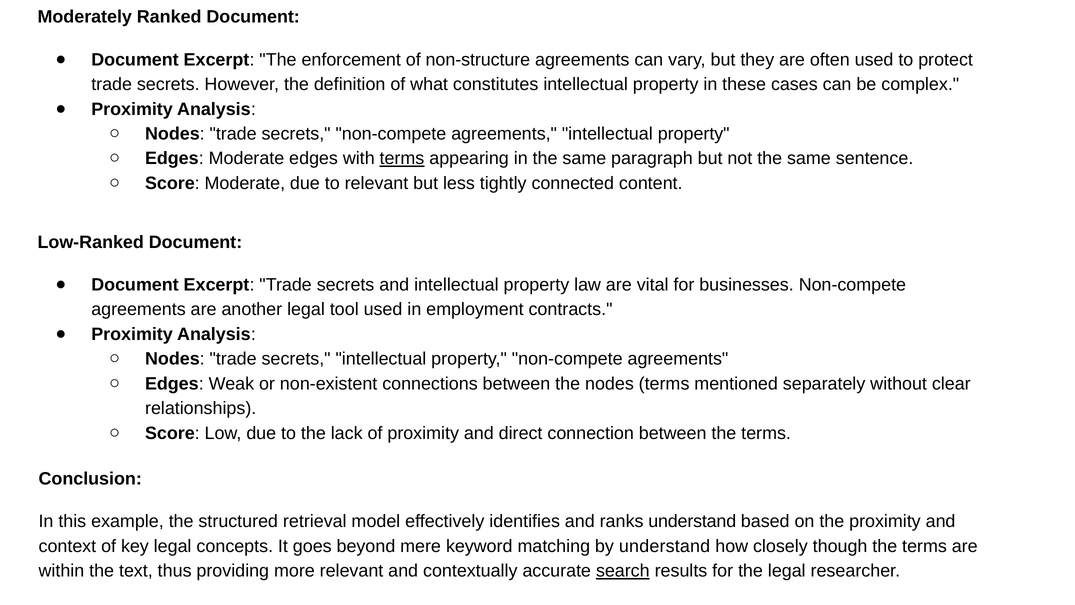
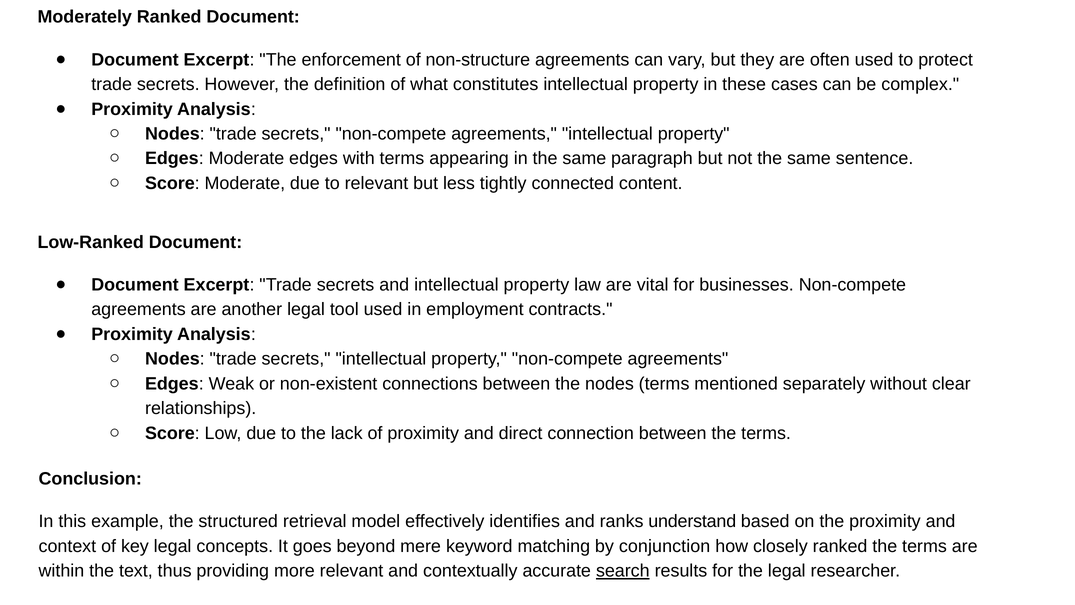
terms at (402, 158) underline: present -> none
by understand: understand -> conjunction
closely though: though -> ranked
